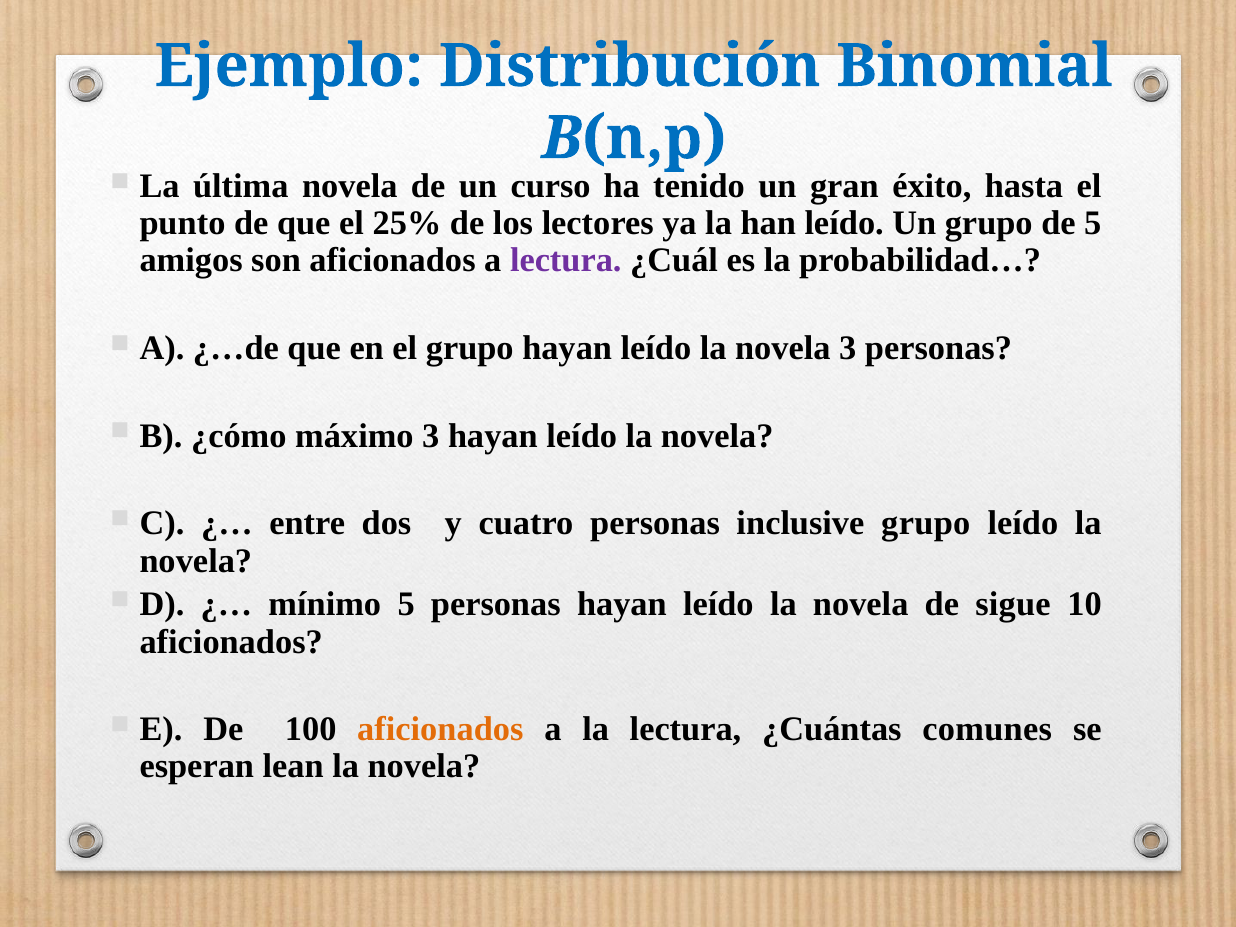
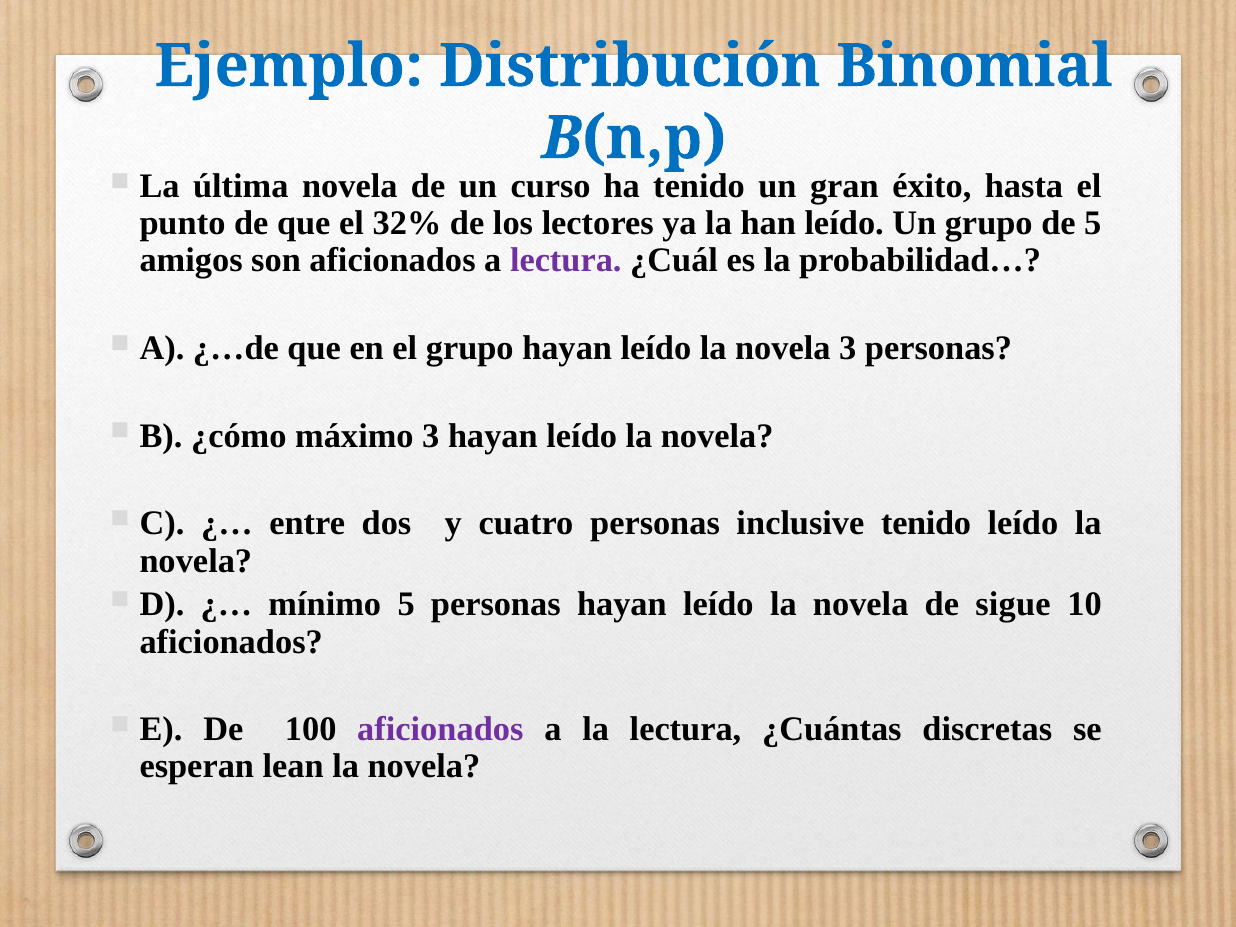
25%: 25% -> 32%
inclusive grupo: grupo -> tenido
aficionados at (440, 730) colour: orange -> purple
comunes: comunes -> discretas
